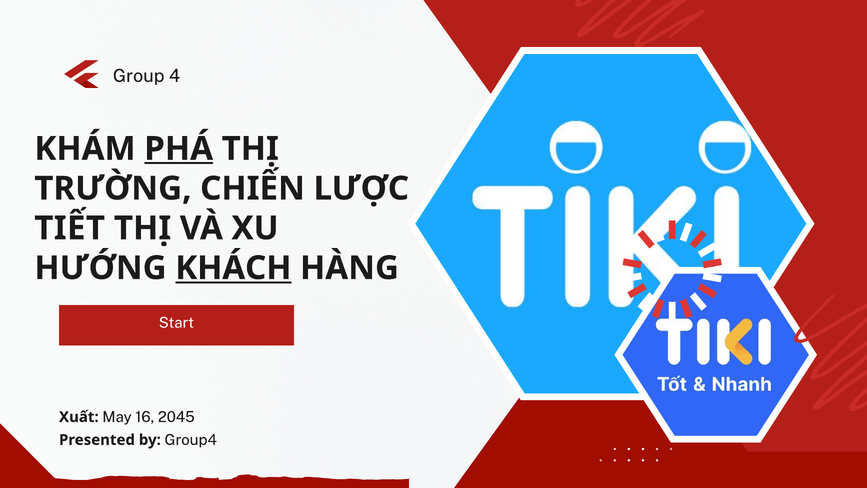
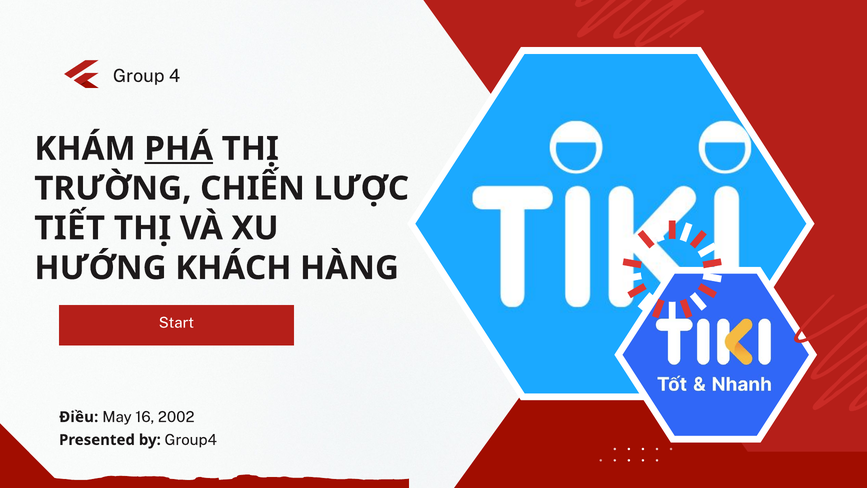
KHÁCH underline: present -> none
Xuất: Xuất -> Điều
2045: 2045 -> 2002
